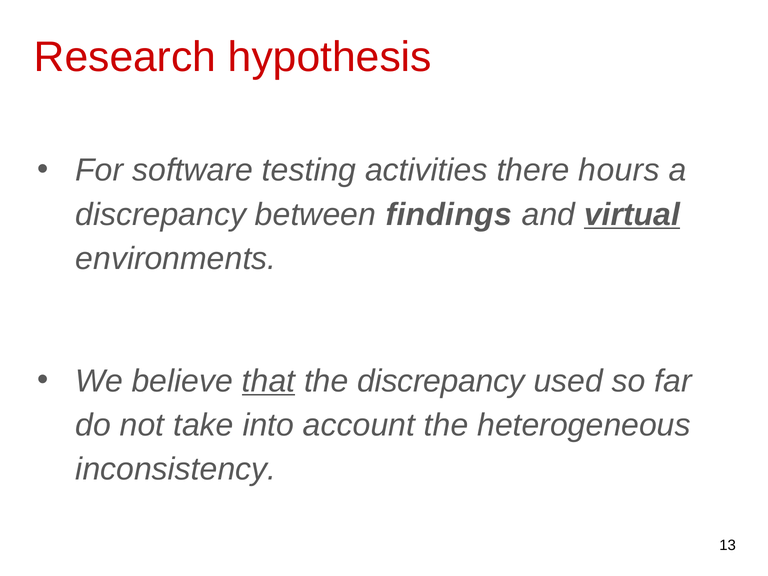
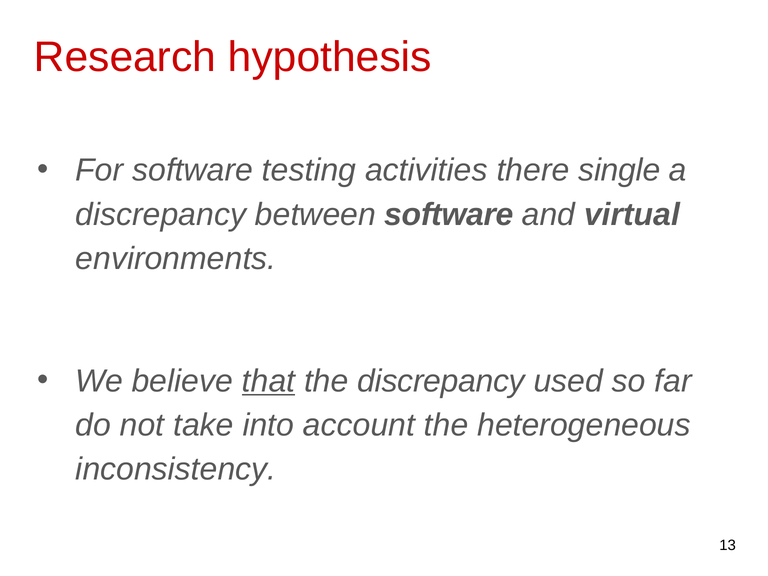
hours: hours -> single
between findings: findings -> software
virtual underline: present -> none
